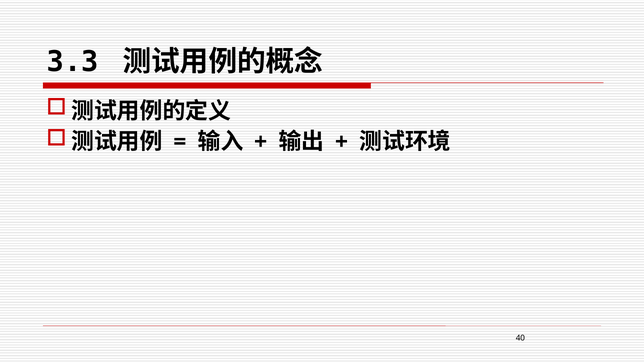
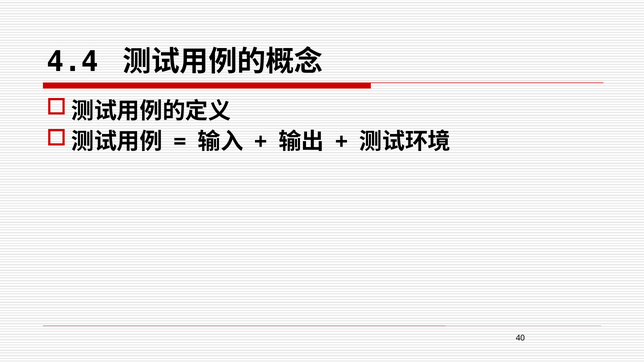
3.3: 3.3 -> 4.4
